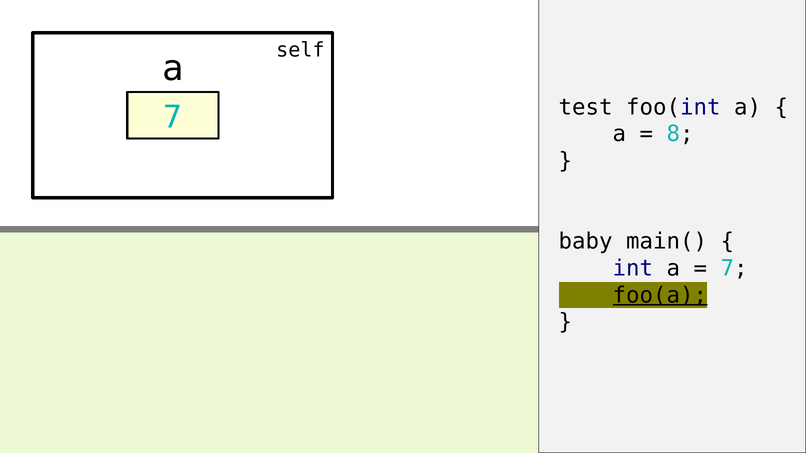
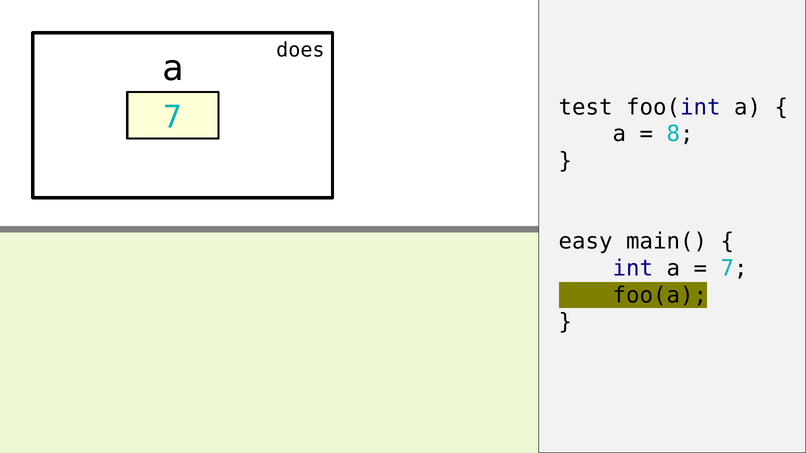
self: self -> does
baby: baby -> easy
foo(a underline: present -> none
